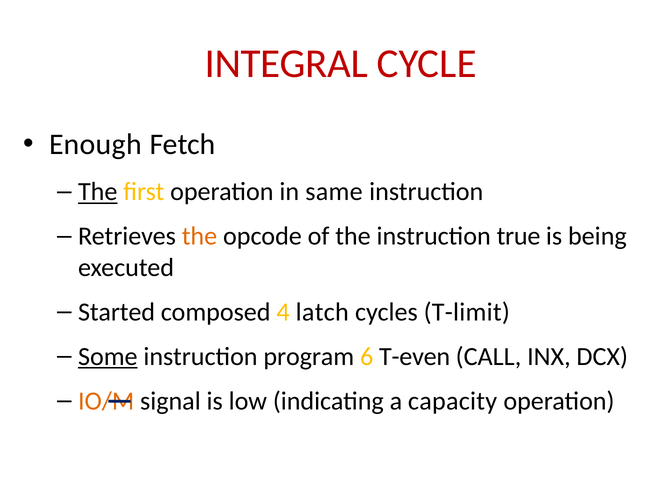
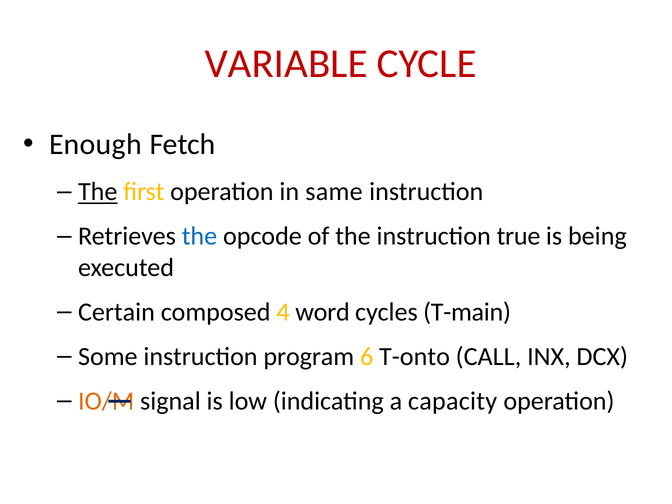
INTEGRAL: INTEGRAL -> VARIABLE
the at (199, 236) colour: orange -> blue
Started: Started -> Certain
latch: latch -> word
T-limit: T-limit -> T-main
Some underline: present -> none
T-even: T-even -> T-onto
